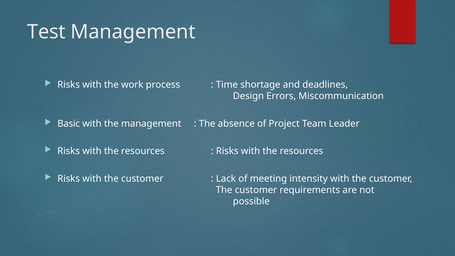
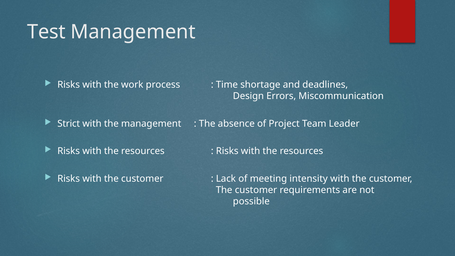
Basic: Basic -> Strict
